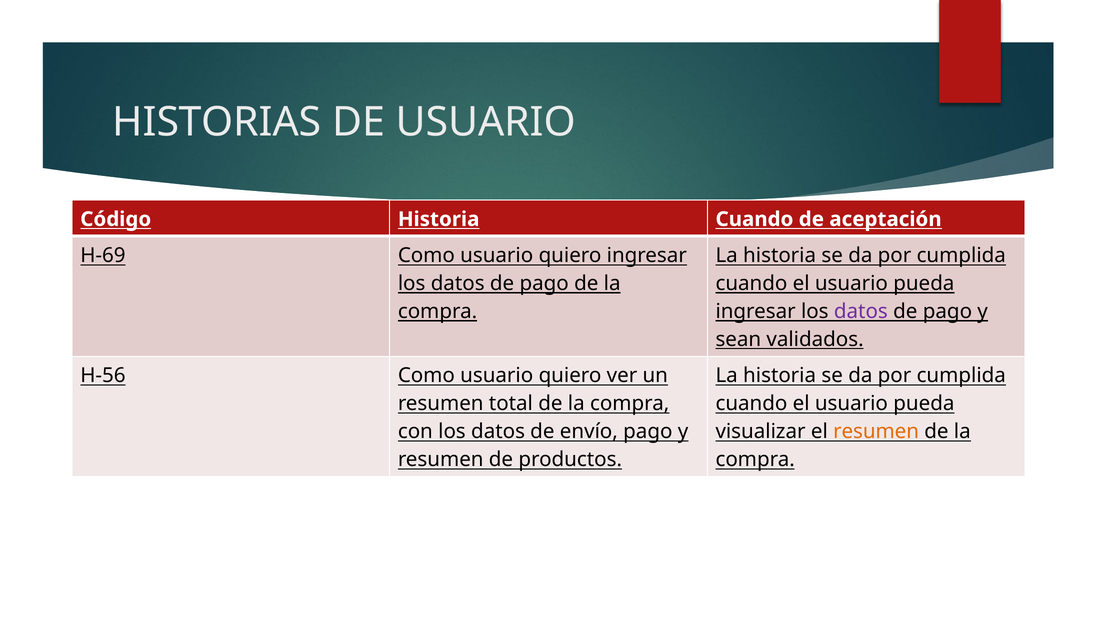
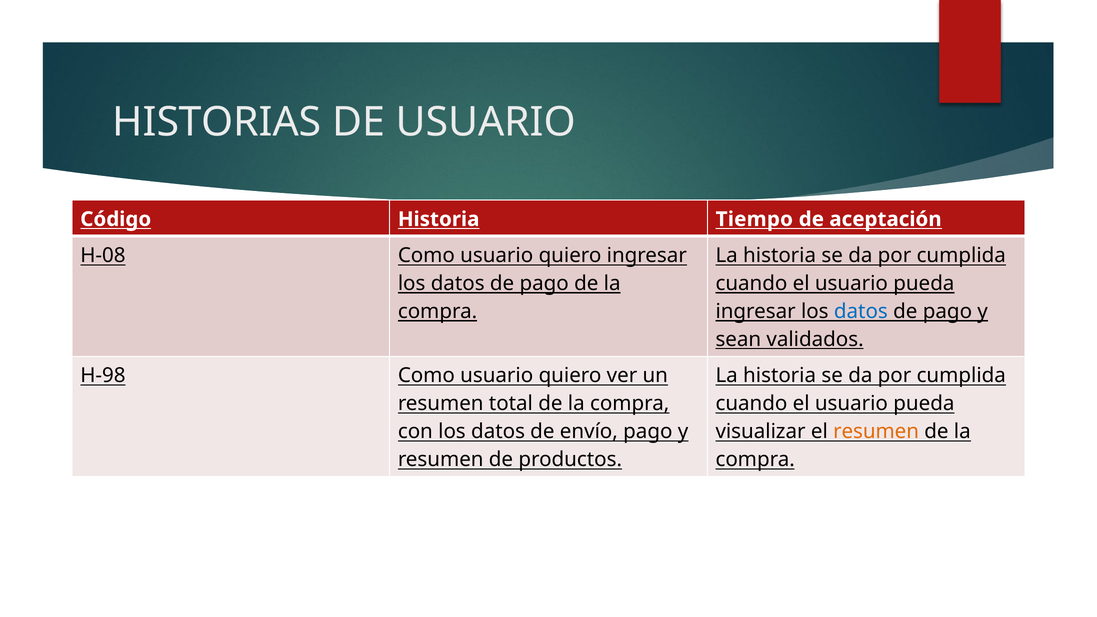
Historia Cuando: Cuando -> Tiempo
H-69: H-69 -> H-08
datos at (861, 311) colour: purple -> blue
H-56: H-56 -> H-98
